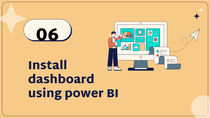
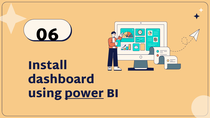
power underline: none -> present
